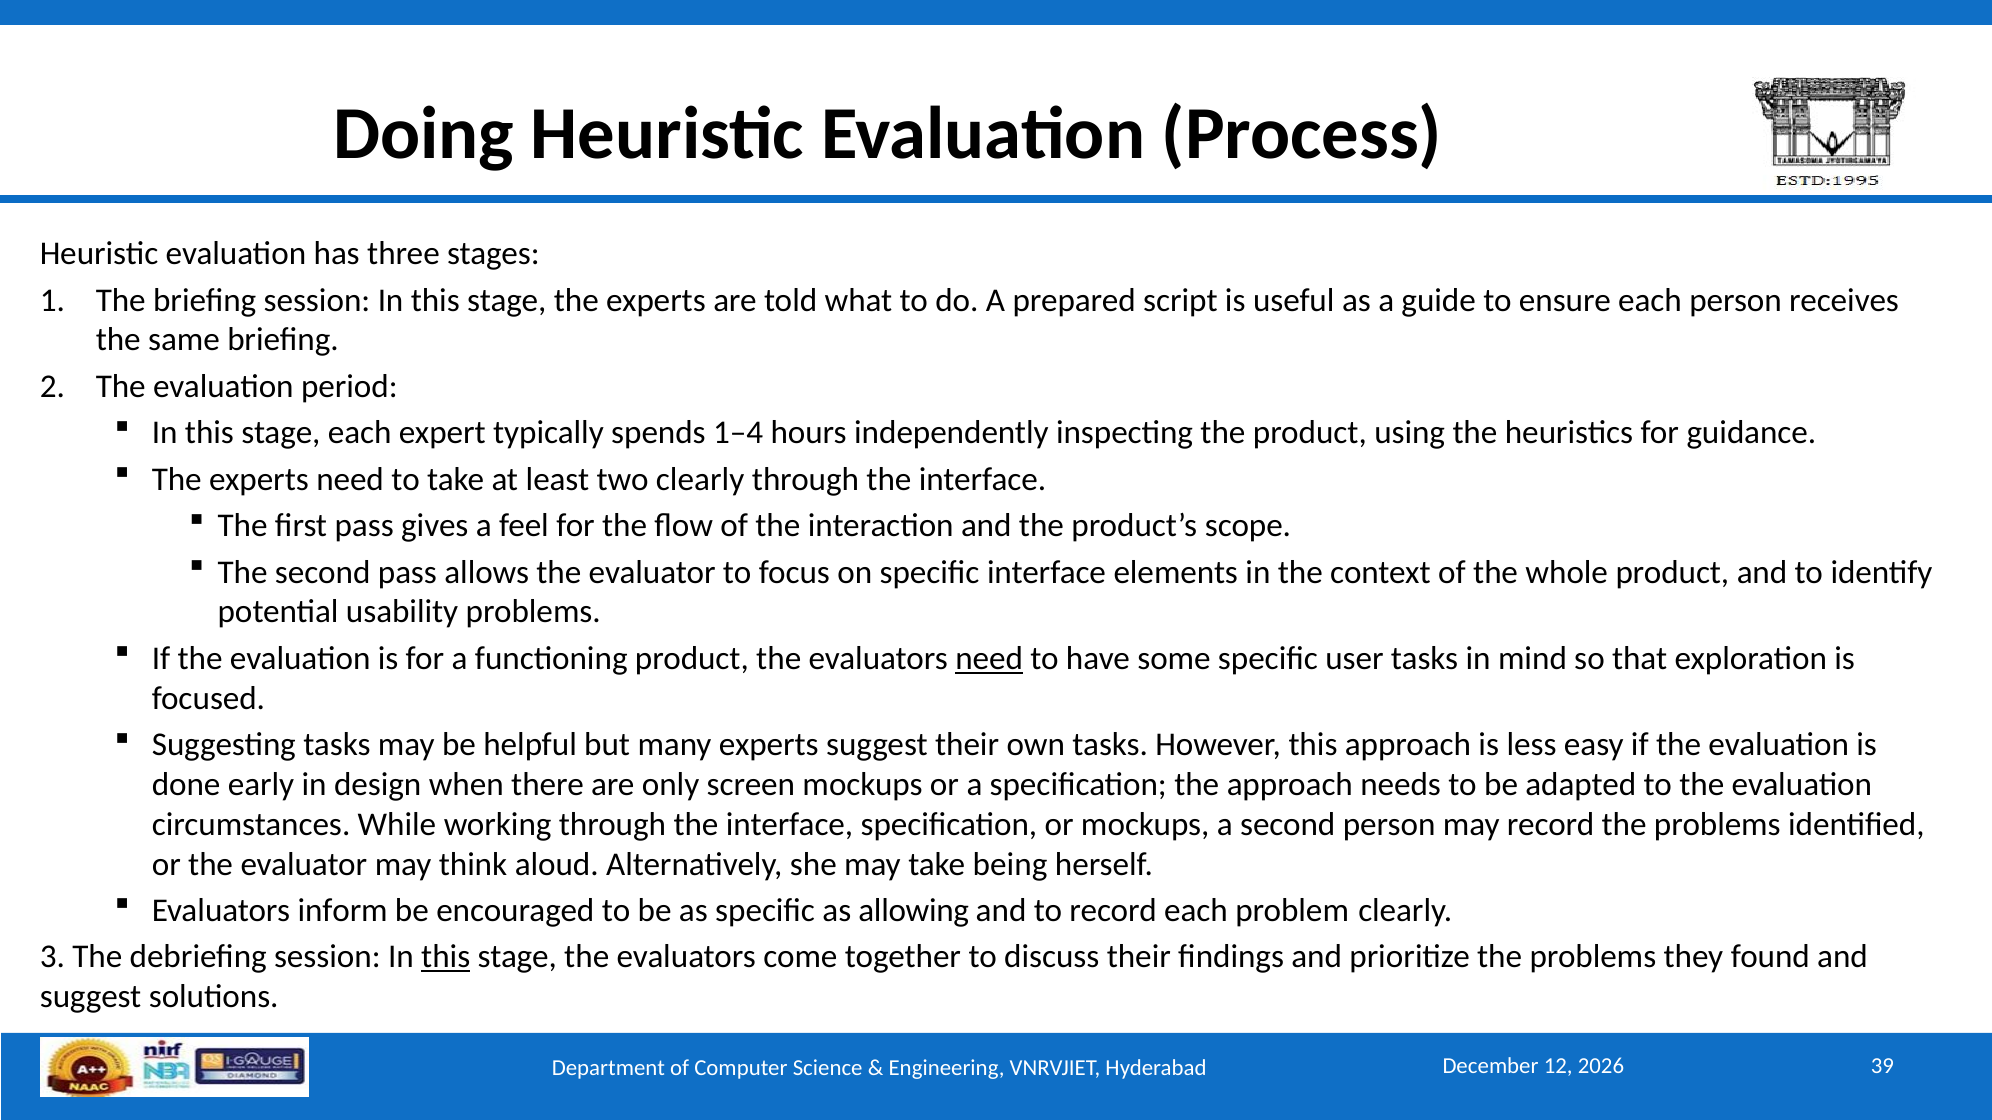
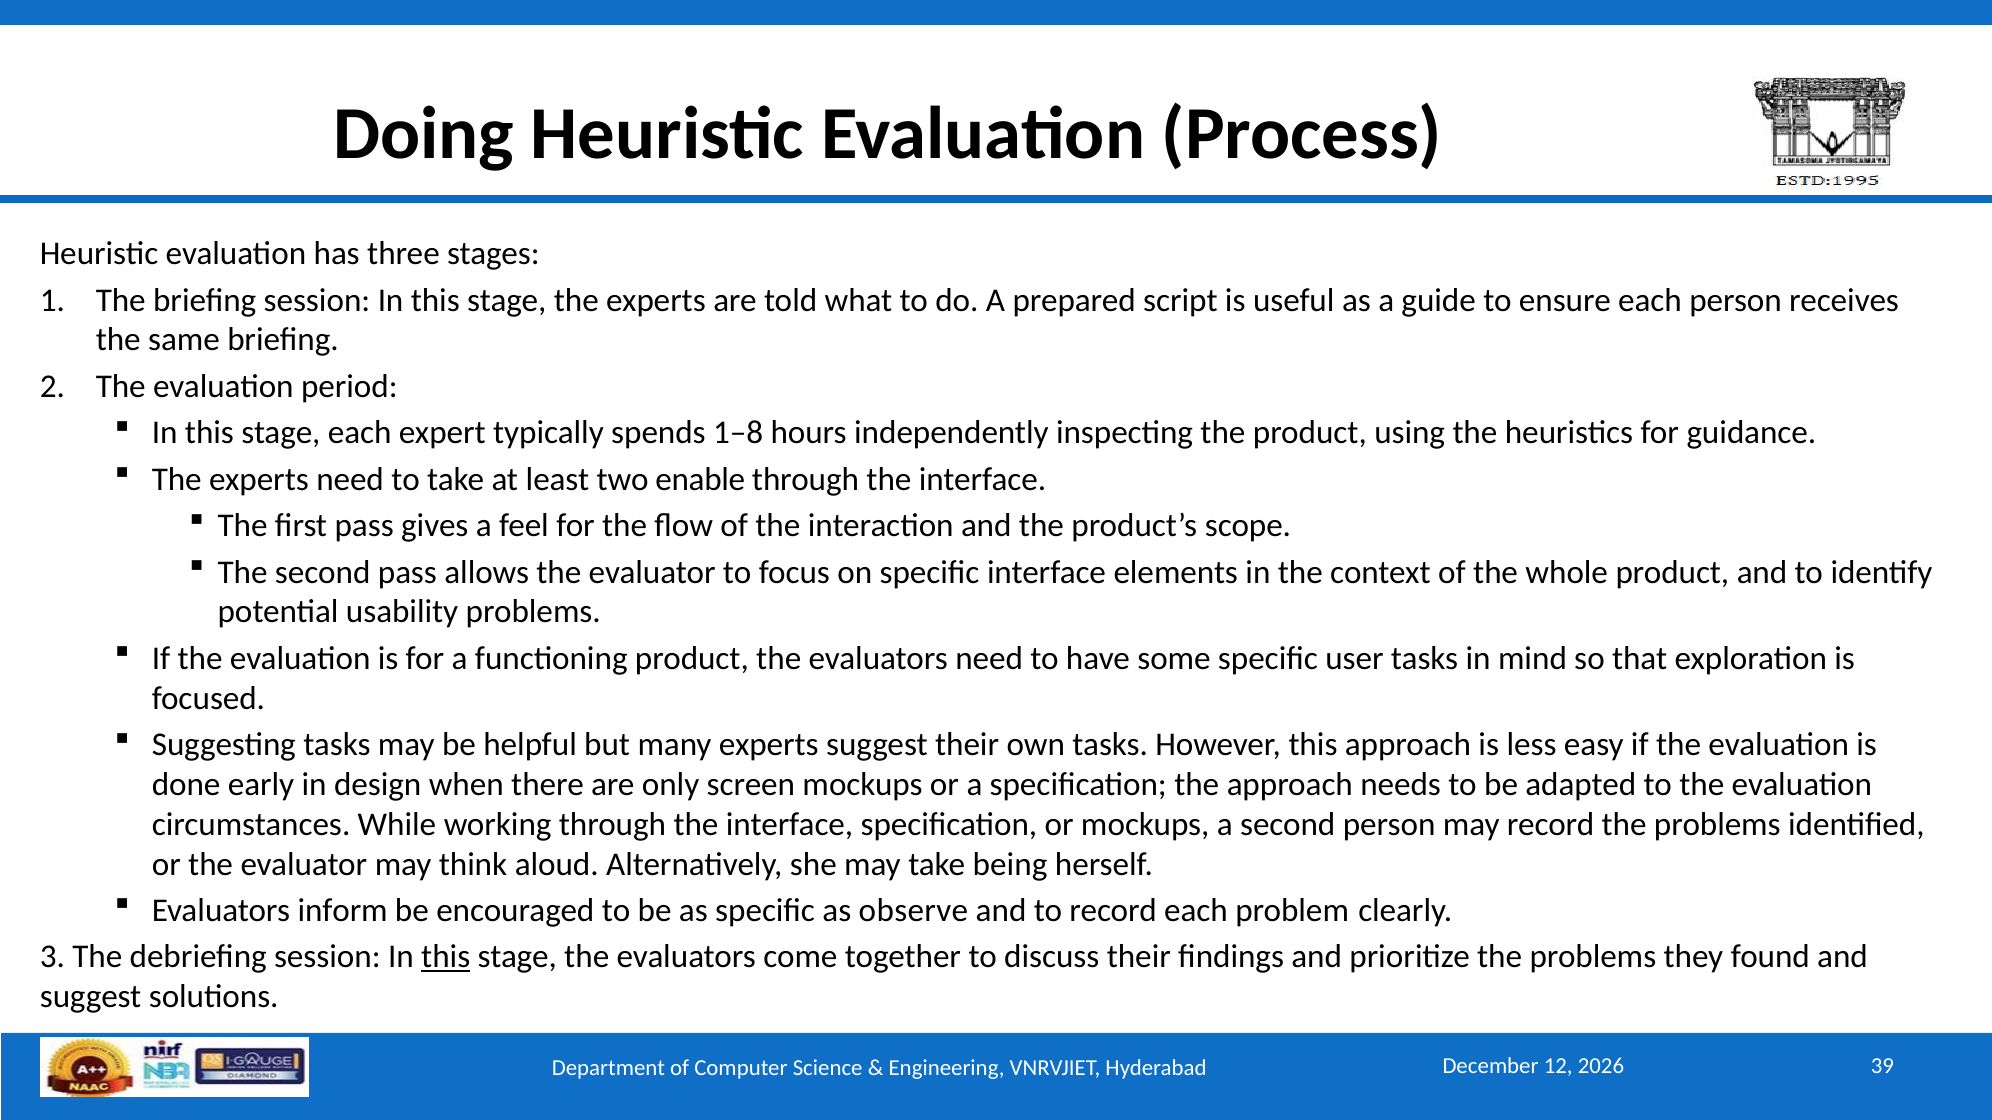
1–4: 1–4 -> 1–8
two clearly: clearly -> enable
need at (989, 659) underline: present -> none
allowing: allowing -> observe
